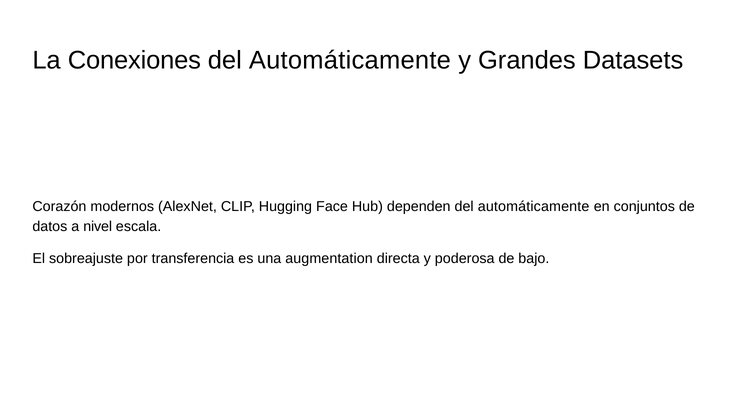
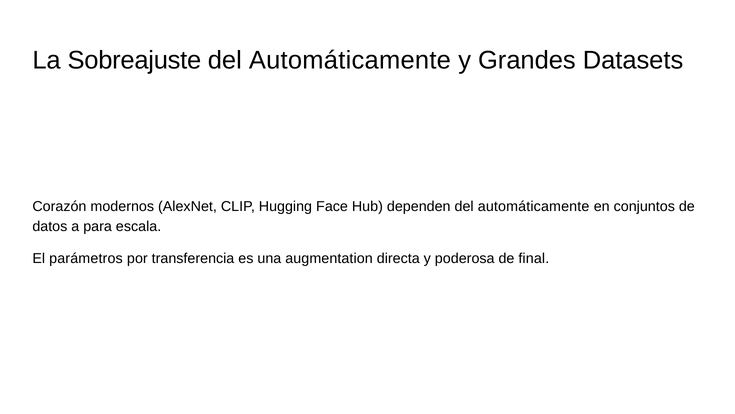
Conexiones: Conexiones -> Sobreajuste
nivel: nivel -> para
sobreajuste: sobreajuste -> parámetros
bajo: bajo -> final
